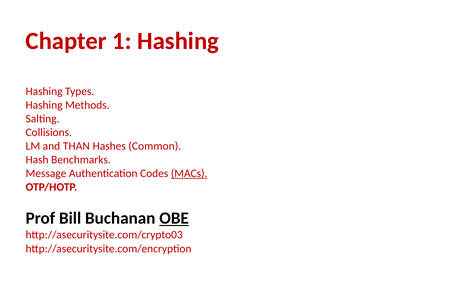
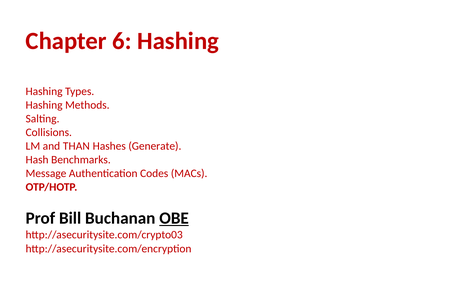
1: 1 -> 6
Common: Common -> Generate
MACs underline: present -> none
